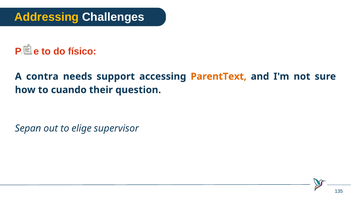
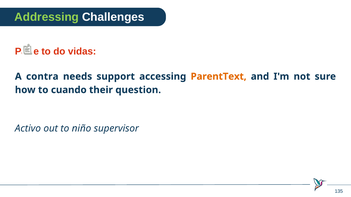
Addressing colour: yellow -> light green
físico: físico -> vidas
Sepan: Sepan -> Activo
elige: elige -> niño
